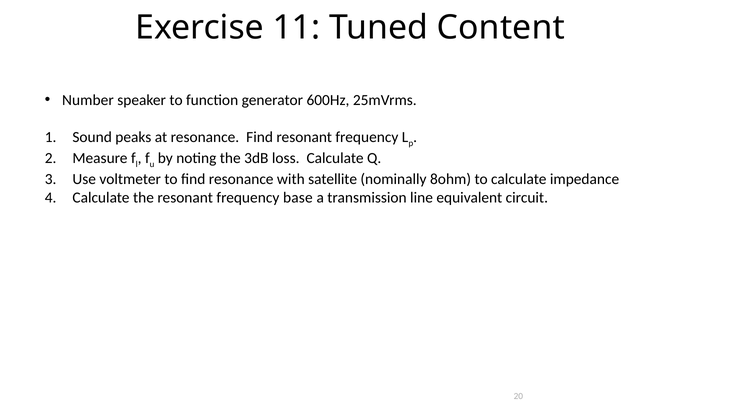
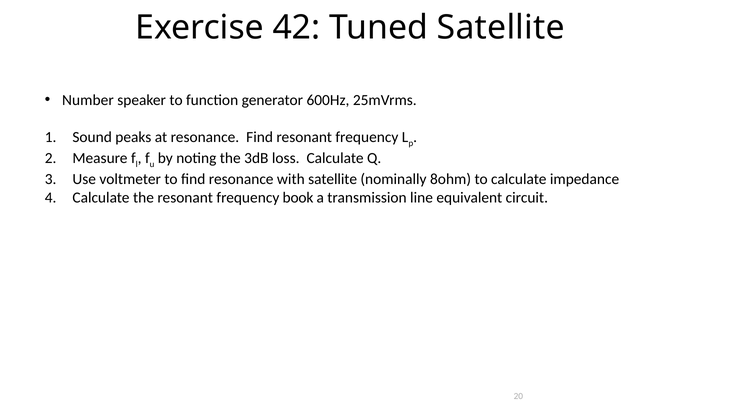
11: 11 -> 42
Tuned Content: Content -> Satellite
base: base -> book
